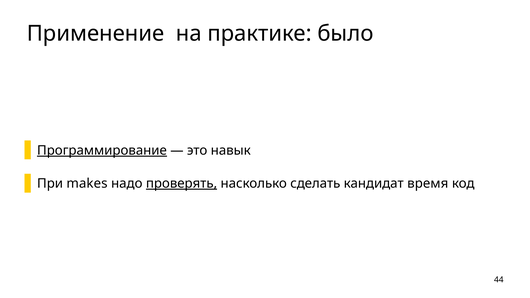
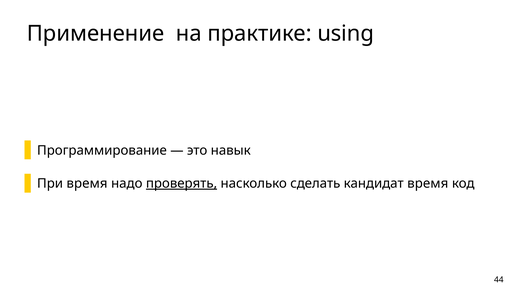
было: было -> using
Программирование underline: present -> none
При makes: makes -> время
